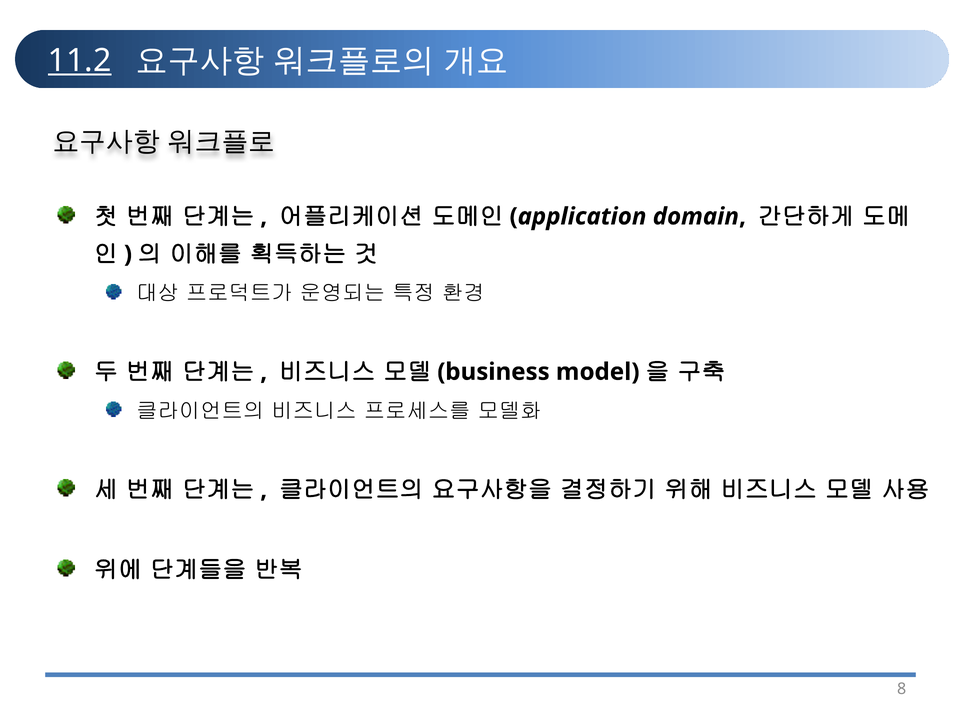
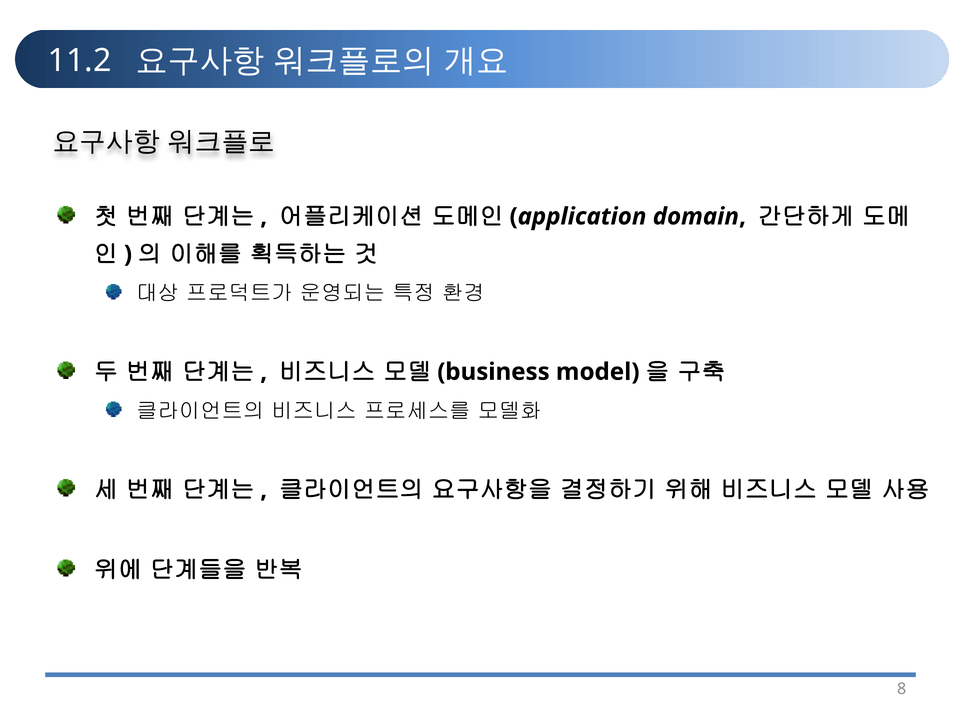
11.2 underline: present -> none
